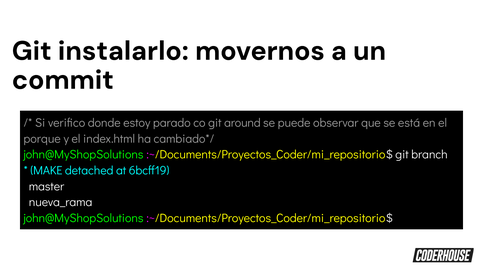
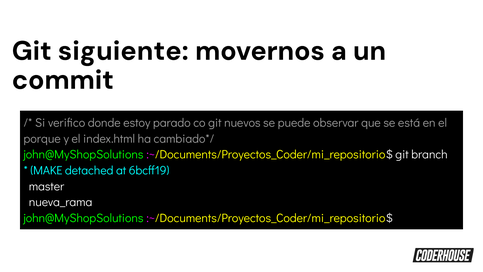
instalarlo: instalarlo -> siguiente
around: around -> nuevos
